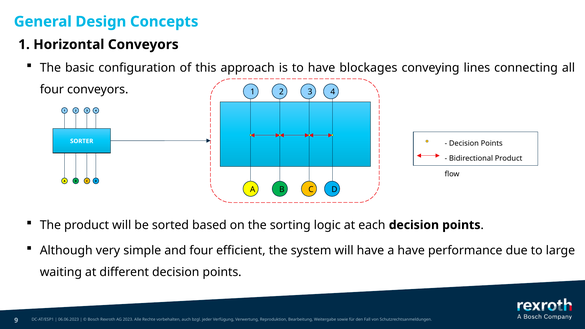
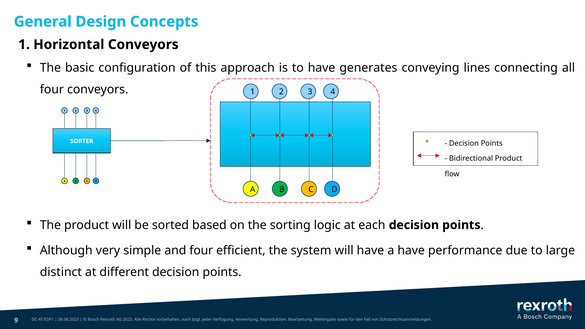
blockages: blockages -> generates
waiting: waiting -> distinct
